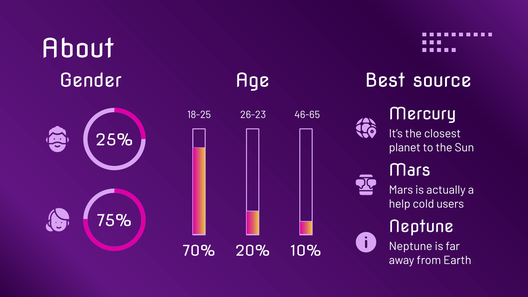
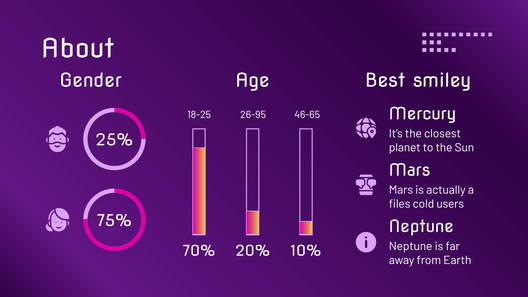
source: source -> smiley
26-23: 26-23 -> 26-95
help: help -> files
